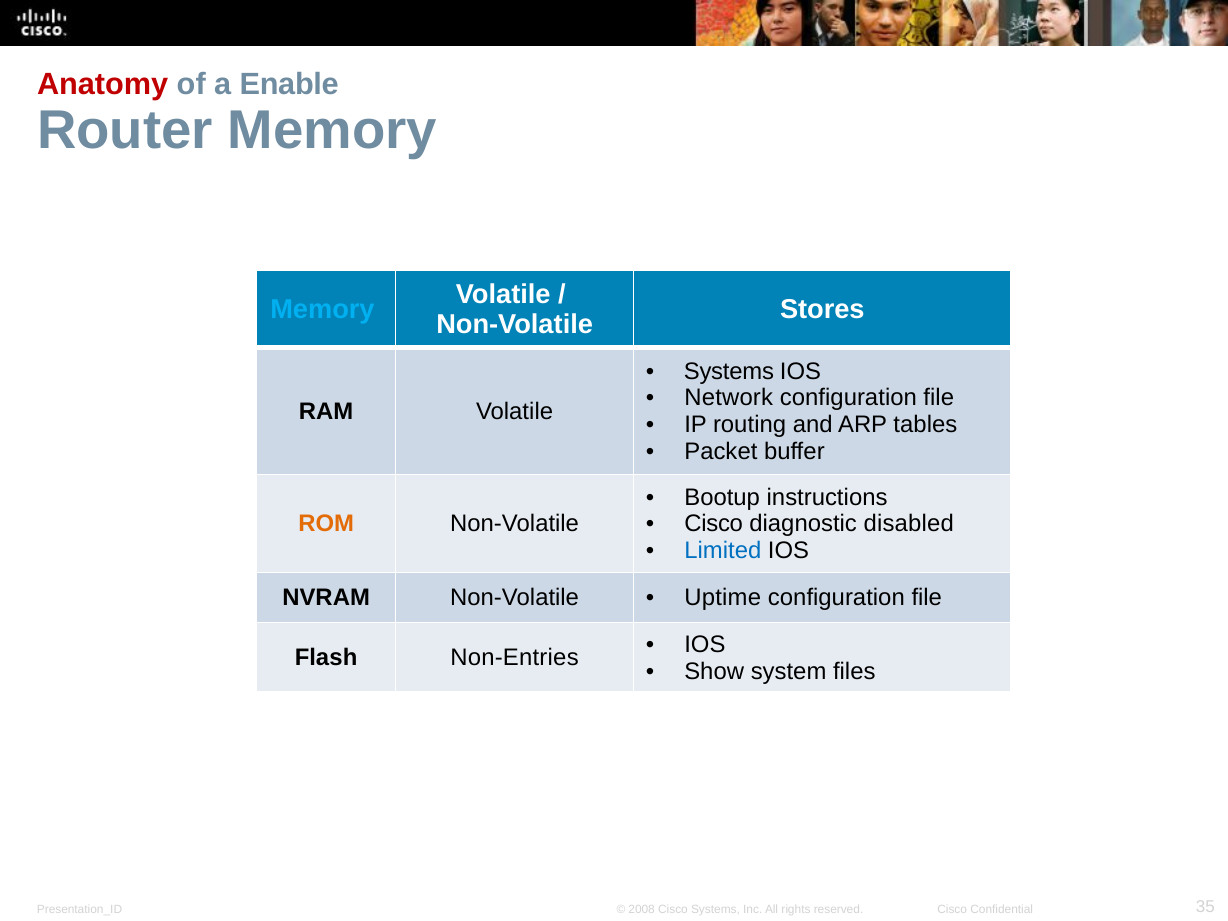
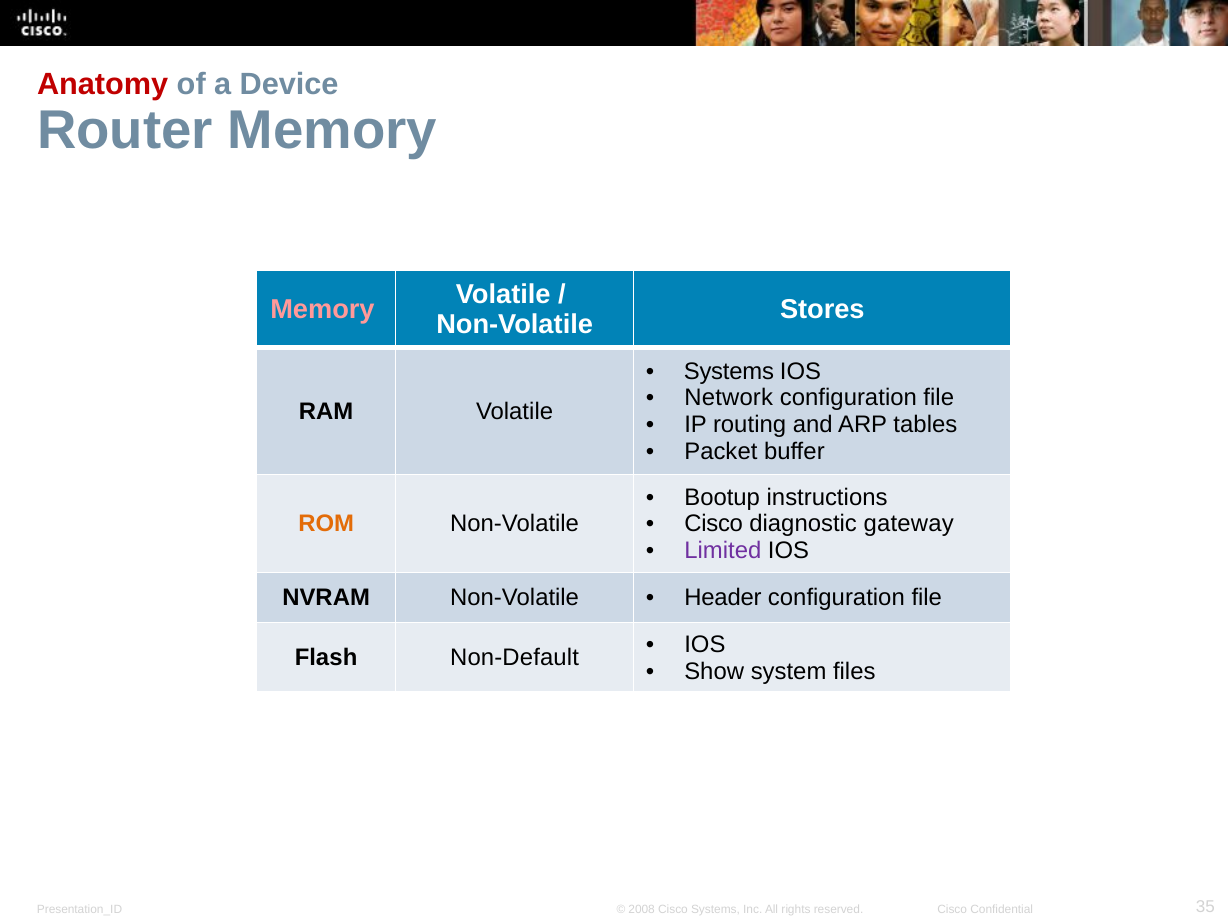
Enable: Enable -> Device
Memory at (322, 309) colour: light blue -> pink
disabled: disabled -> gateway
Limited colour: blue -> purple
Uptime: Uptime -> Header
Non-Entries: Non-Entries -> Non-Default
